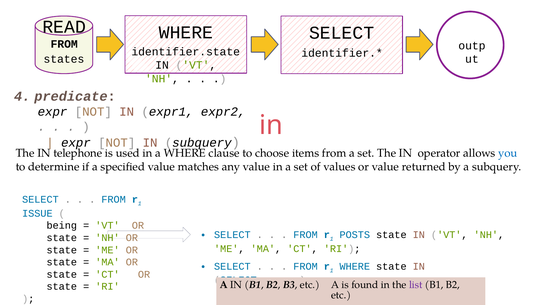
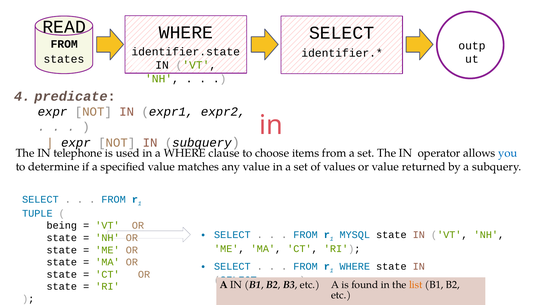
ISSUE: ISSUE -> TUPLE
POSTS: POSTS -> MYSQL
list colour: purple -> orange
